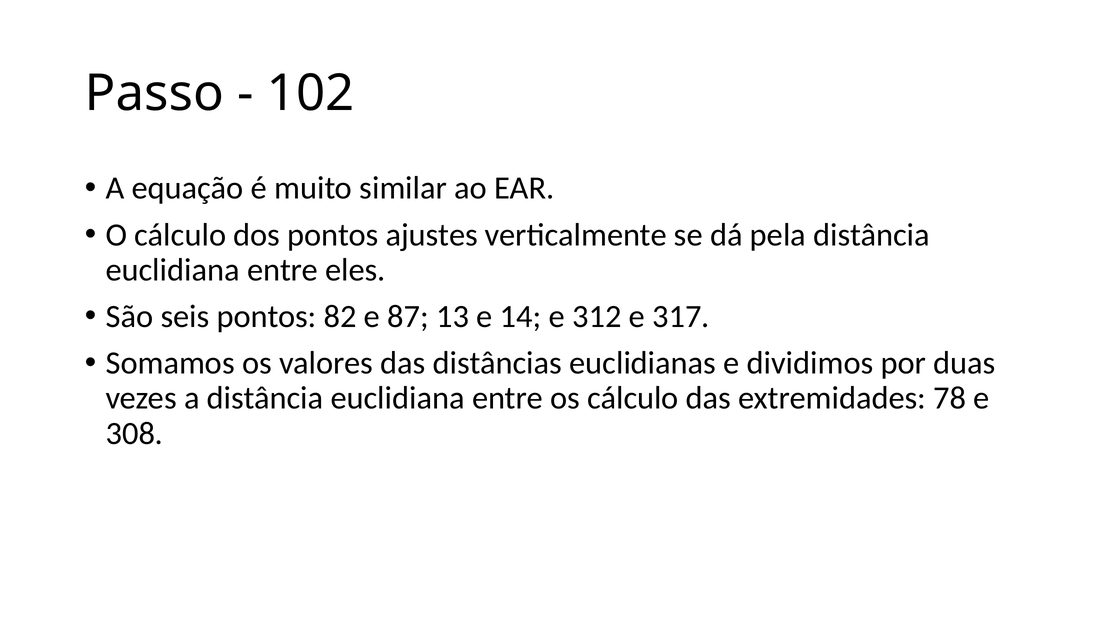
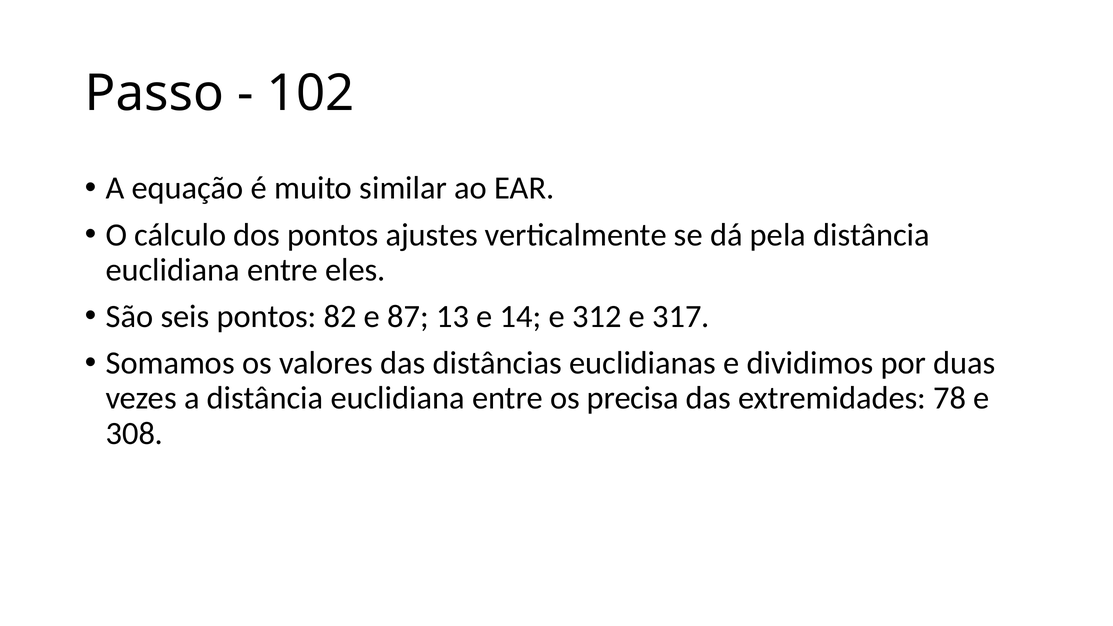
os cálculo: cálculo -> precisa
